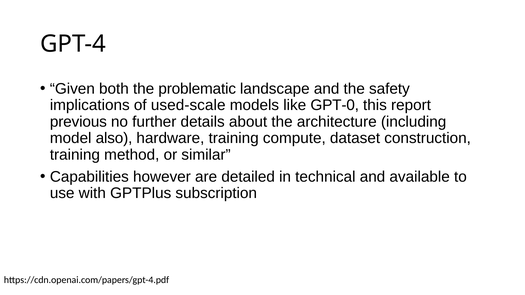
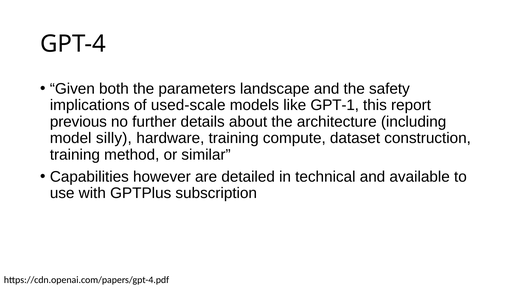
problematic: problematic -> parameters
GPT-0: GPT-0 -> GPT-1
also: also -> silly
